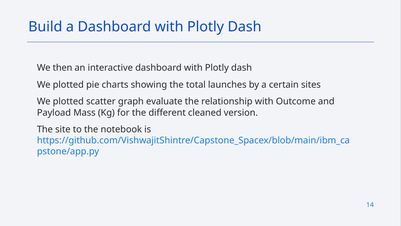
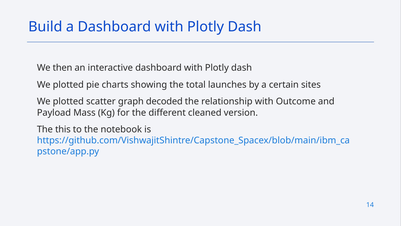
evaluate: evaluate -> decoded
site: site -> this
